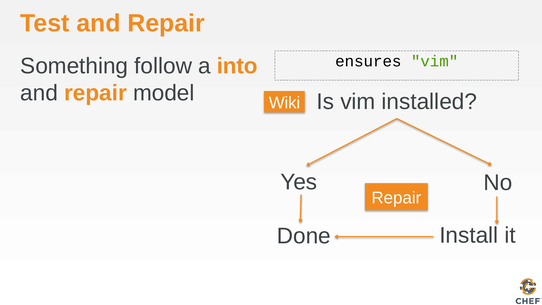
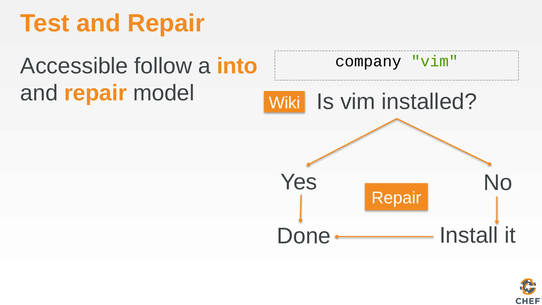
Something: Something -> Accessible
ensures: ensures -> company
